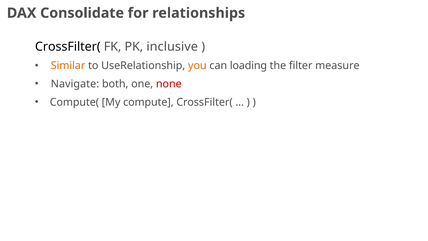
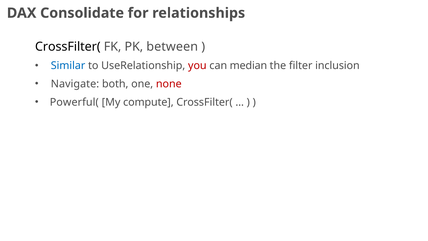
inclusive: inclusive -> between
Similar colour: orange -> blue
you colour: orange -> red
loading: loading -> median
measure: measure -> inclusion
Compute(: Compute( -> Powerful(
